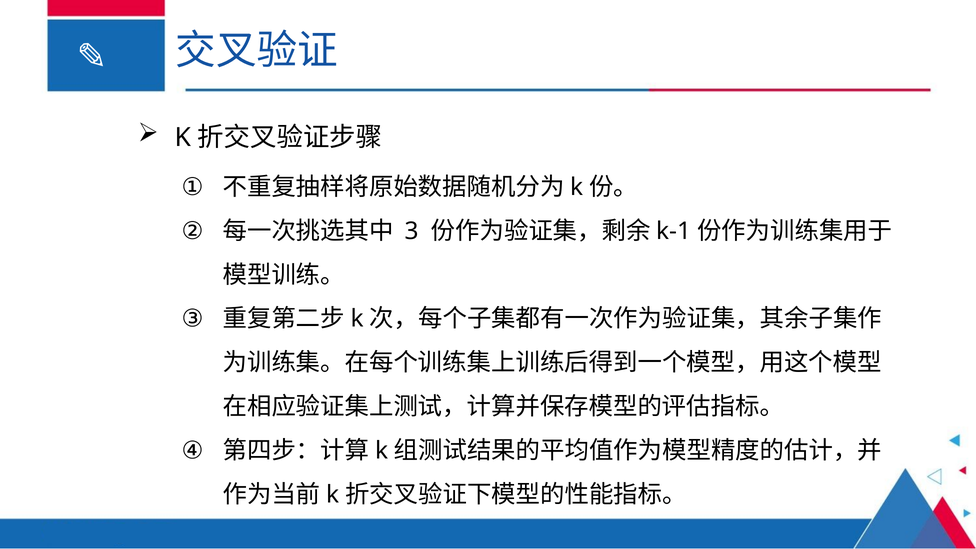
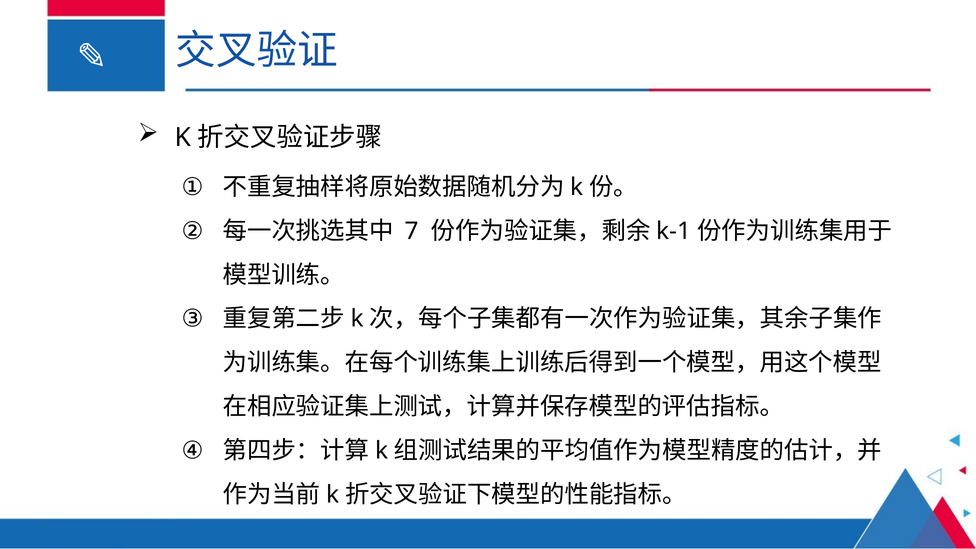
3: 3 -> 7
